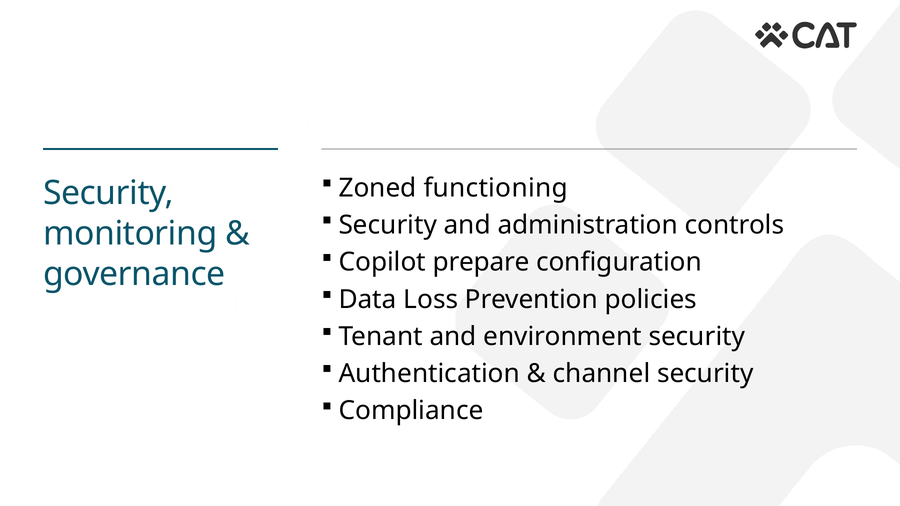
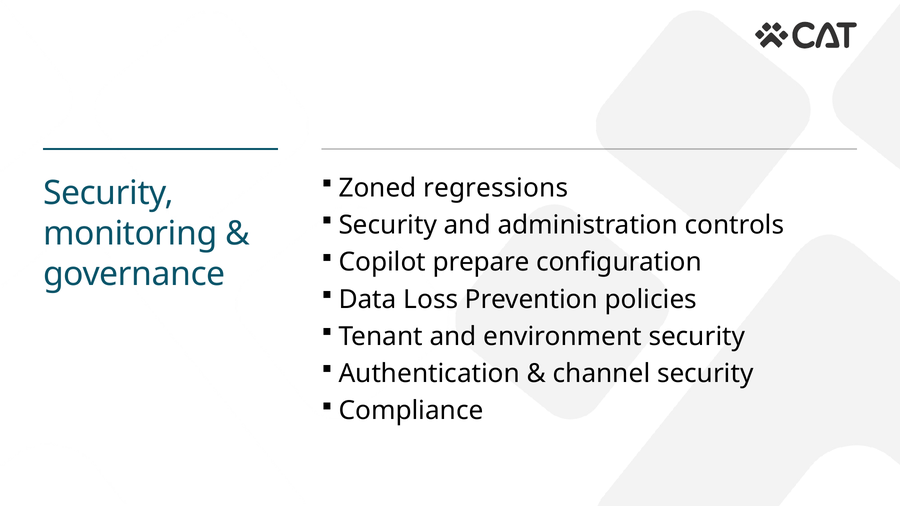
functioning: functioning -> regressions
